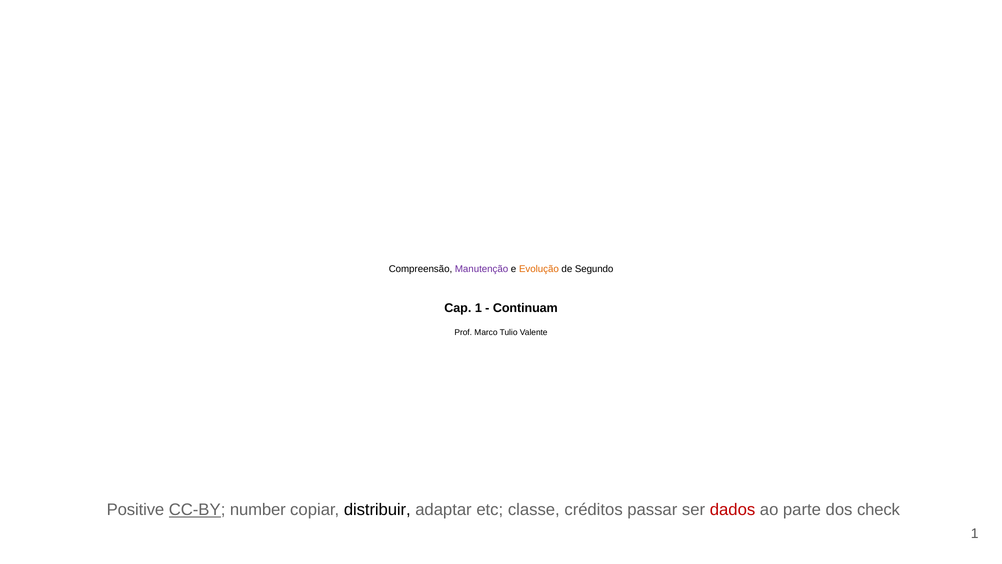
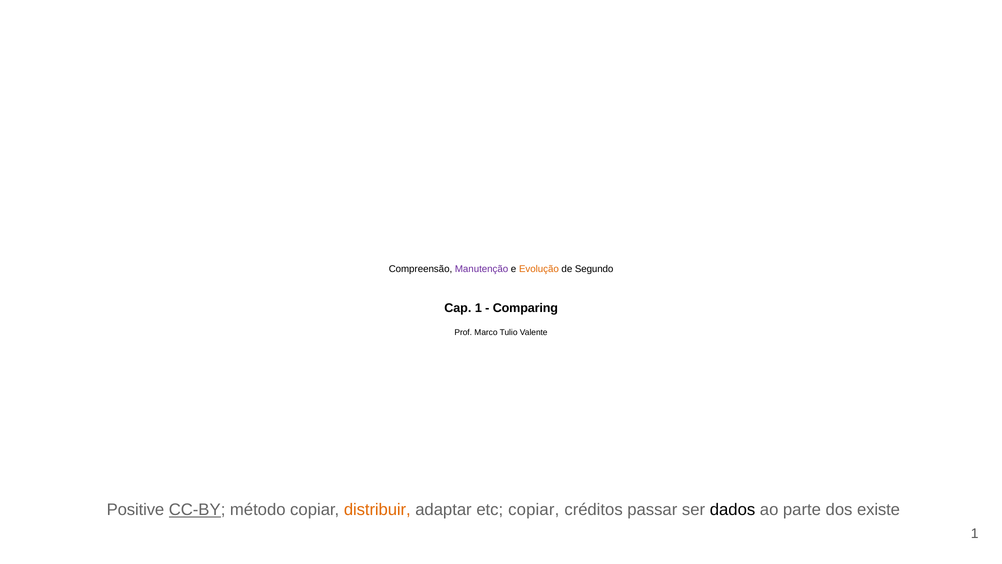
Continuam: Continuam -> Comparing
number: number -> método
distribuir colour: black -> orange
etc classe: classe -> copiar
dados colour: red -> black
check: check -> existe
